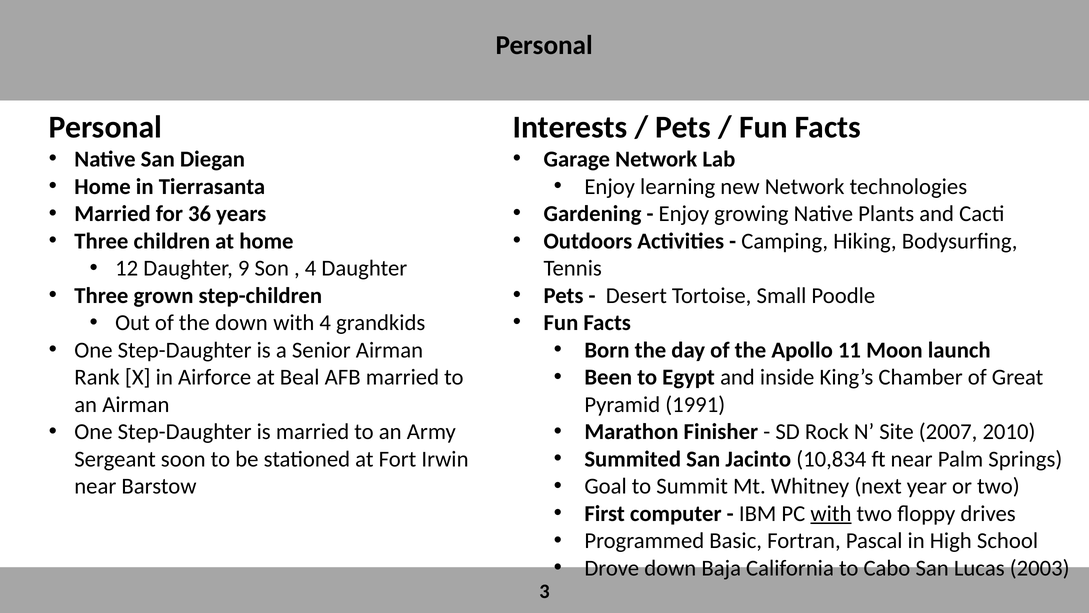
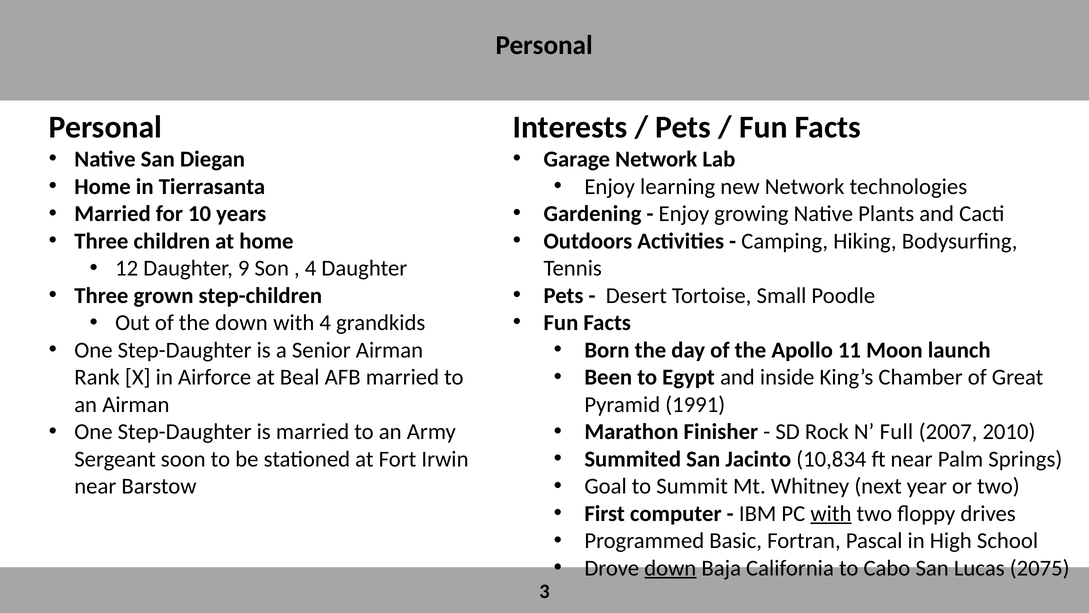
36: 36 -> 10
Site: Site -> Full
down at (670, 568) underline: none -> present
2003: 2003 -> 2075
